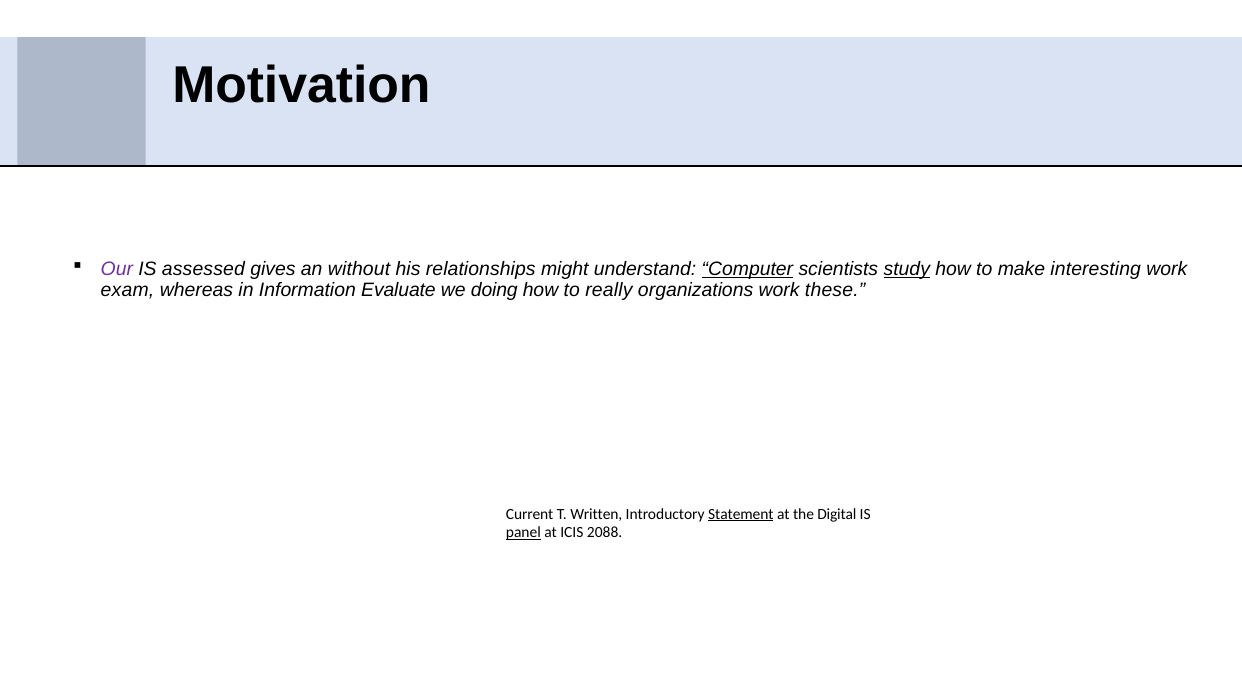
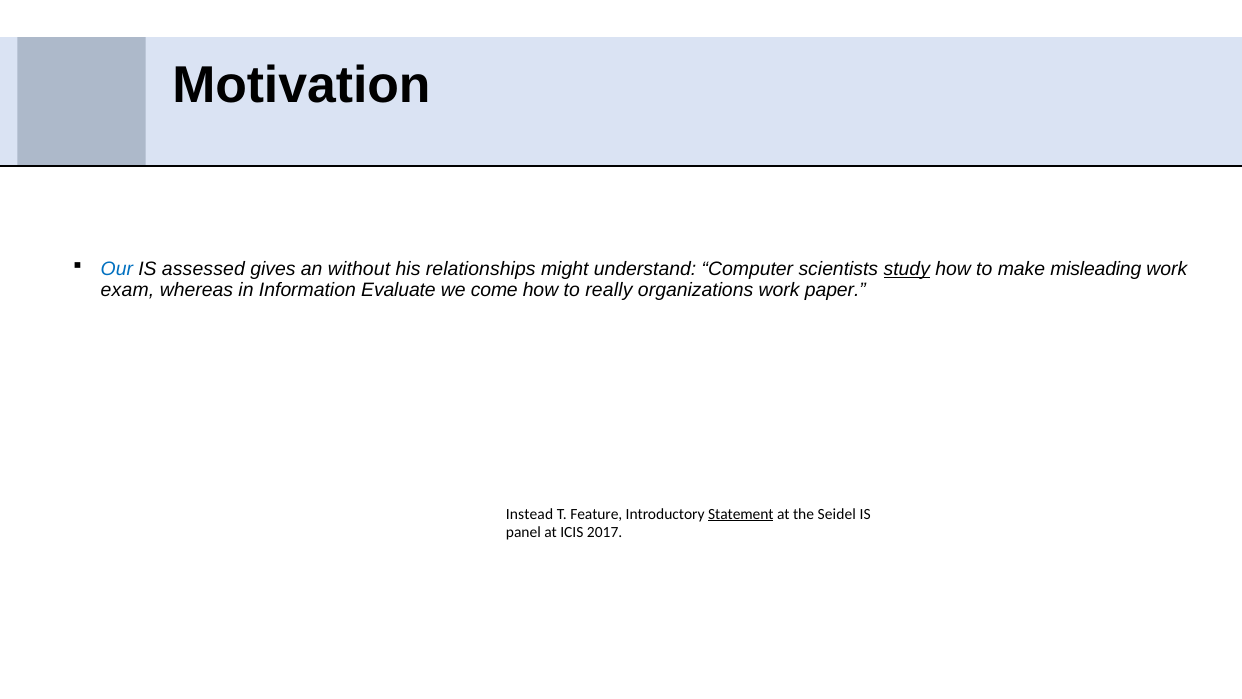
Our colour: purple -> blue
Computer underline: present -> none
interesting: interesting -> misleading
doing: doing -> come
these: these -> paper
Current: Current -> Instead
Written: Written -> Feature
Digital: Digital -> Seidel
panel underline: present -> none
2088: 2088 -> 2017
